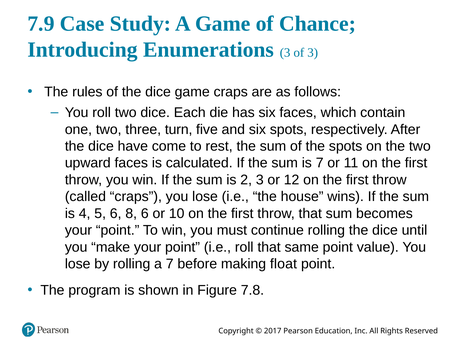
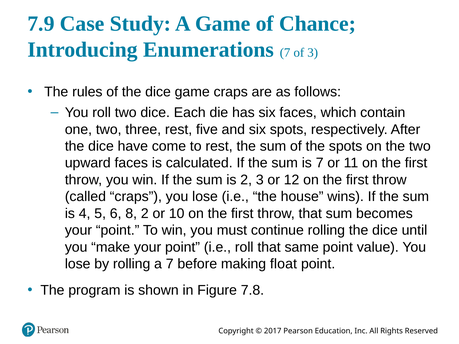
Enumerations 3: 3 -> 7
three turn: turn -> rest
8 6: 6 -> 2
